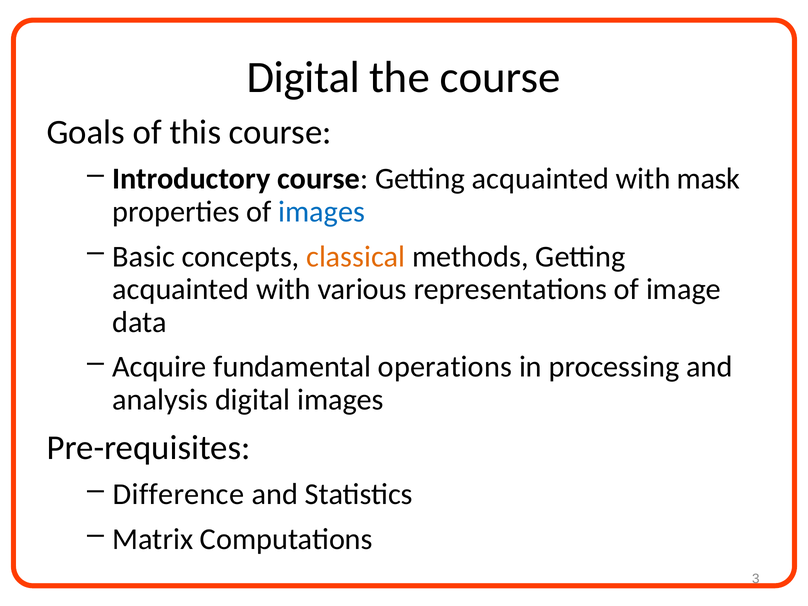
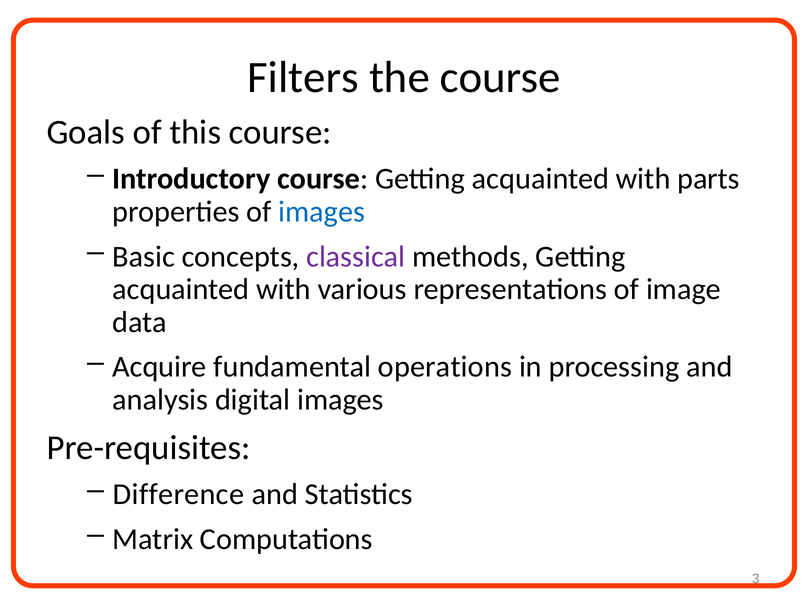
Digital at (303, 77): Digital -> Filters
mask: mask -> parts
classical colour: orange -> purple
